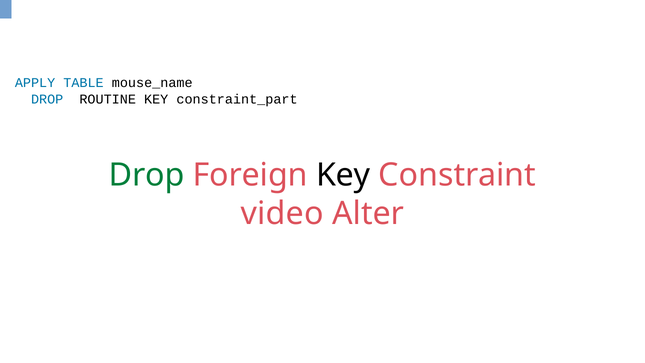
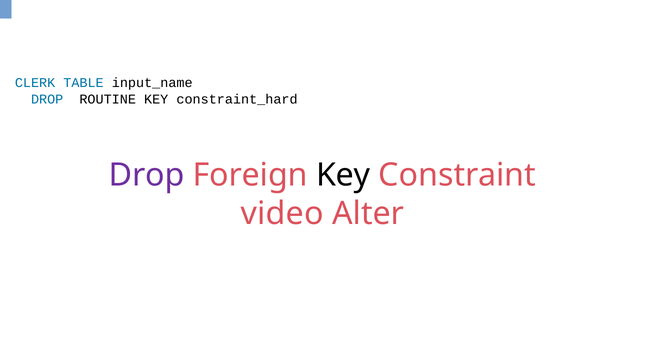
APPLY: APPLY -> CLERK
mouse_name: mouse_name -> input_name
constraint_part: constraint_part -> constraint_hard
Drop at (147, 175) colour: green -> purple
